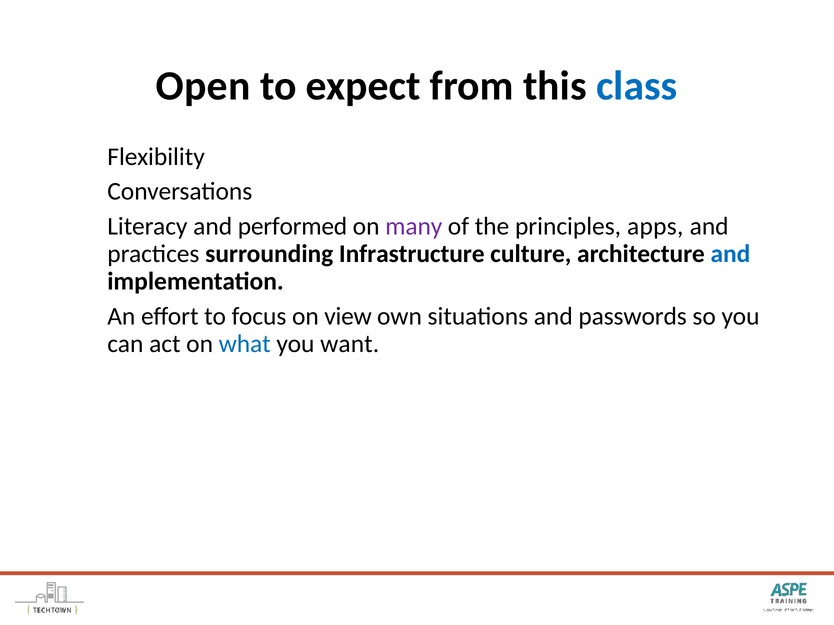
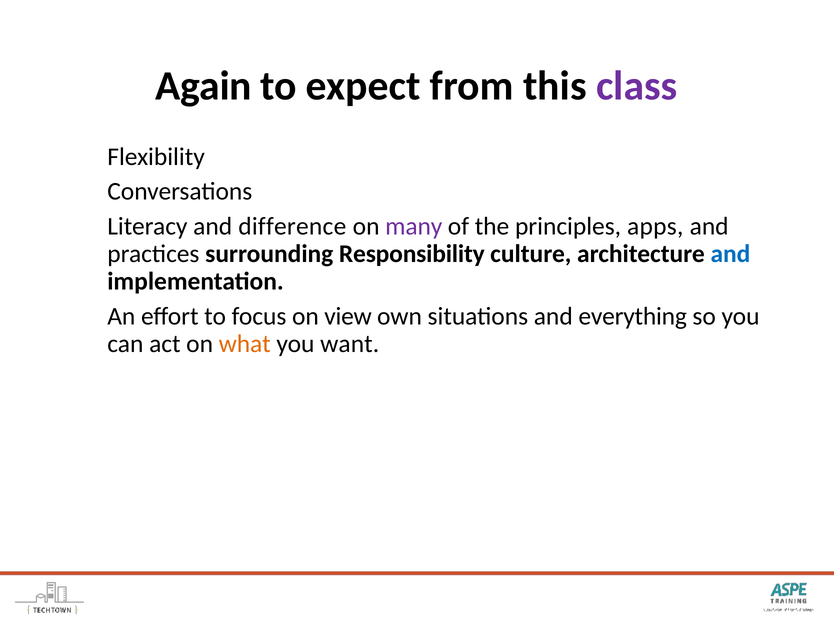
Open: Open -> Again
class colour: blue -> purple
performed: performed -> difference
Infrastructure: Infrastructure -> Responsibility
passwords: passwords -> everything
what colour: blue -> orange
